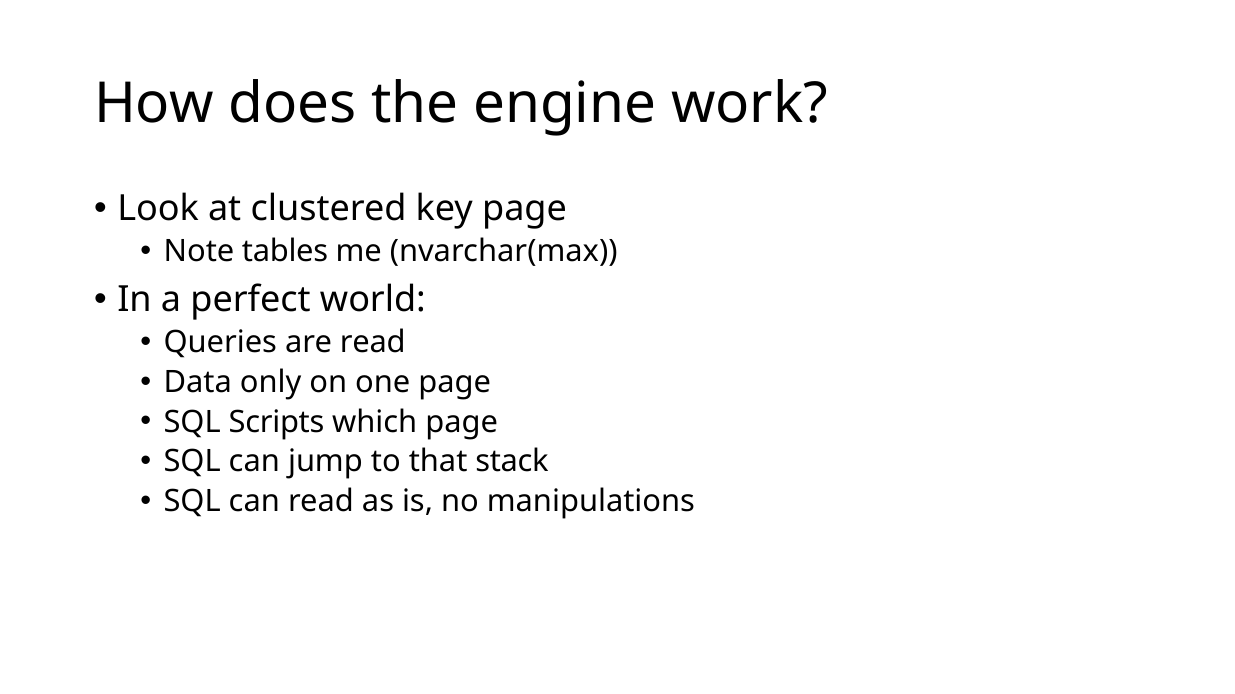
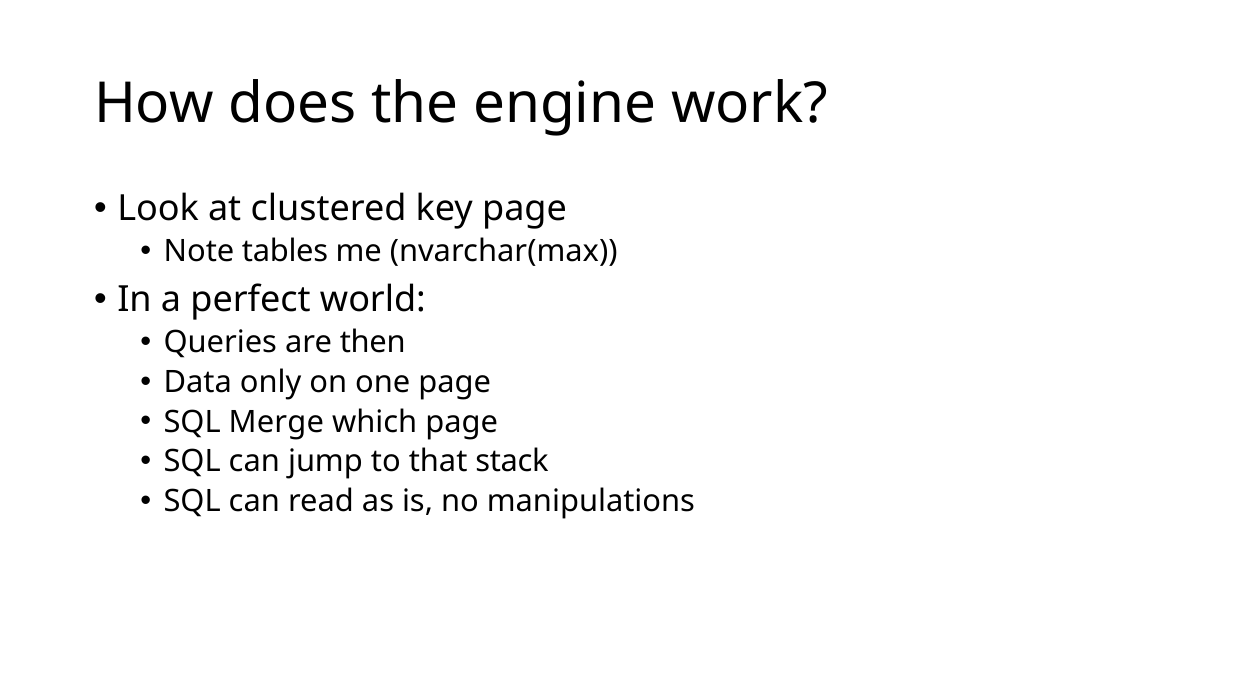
are read: read -> then
Scripts: Scripts -> Merge
